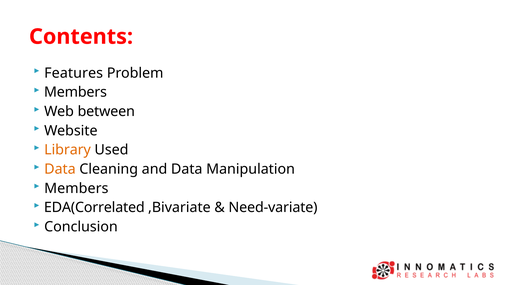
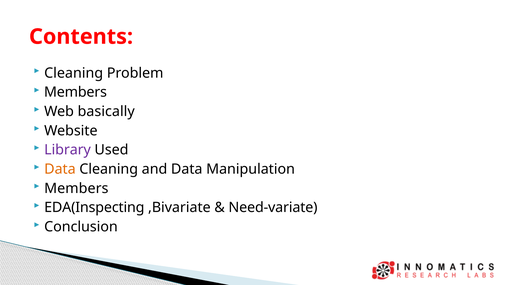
Features at (74, 73): Features -> Cleaning
between: between -> basically
Library colour: orange -> purple
EDA(Correlated: EDA(Correlated -> EDA(Inspecting
